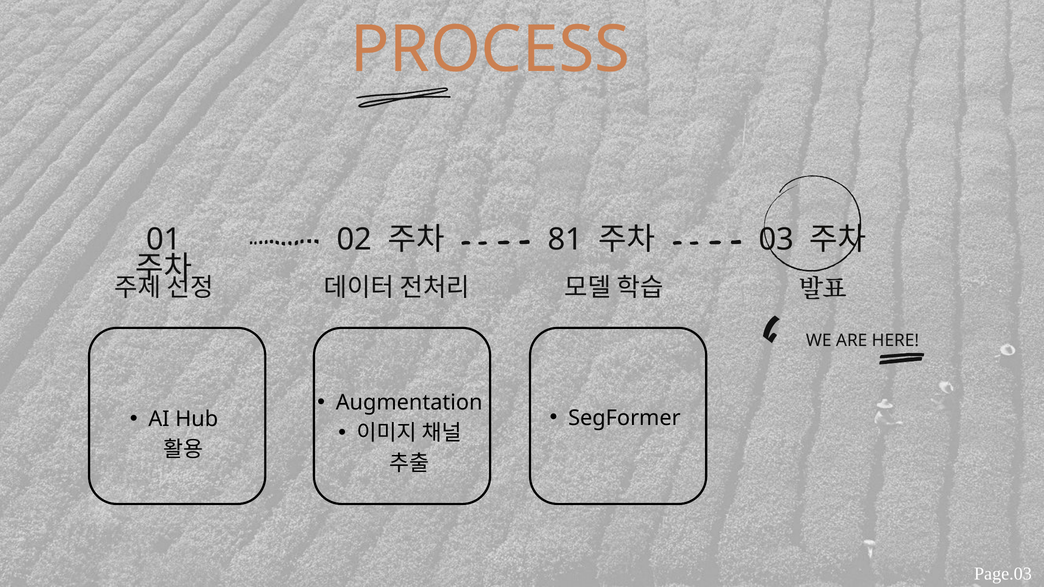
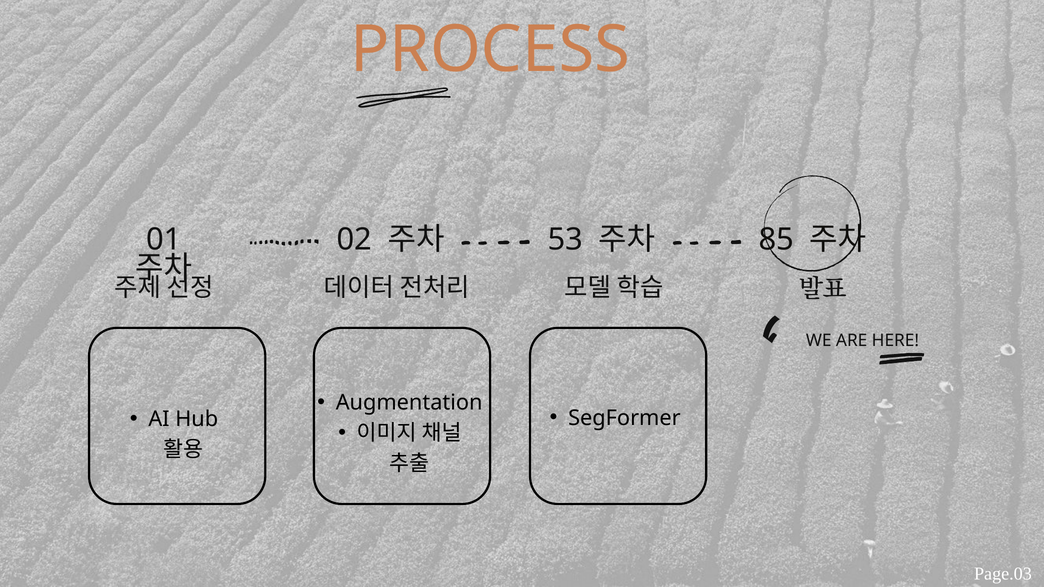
81: 81 -> 53
03: 03 -> 85
